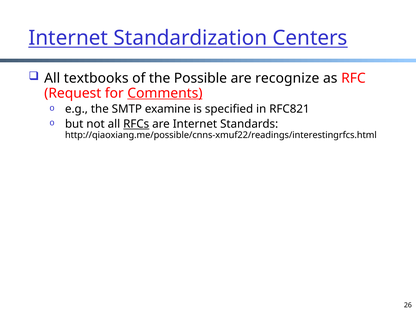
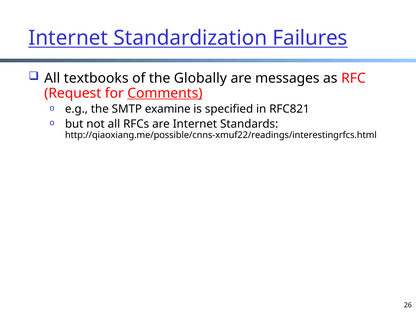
Centers: Centers -> Failures
Possible: Possible -> Globally
recognize: recognize -> messages
RFCs underline: present -> none
